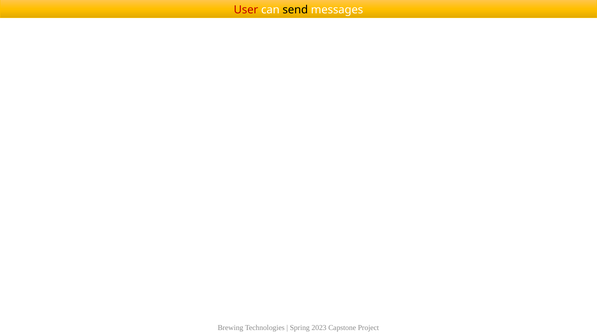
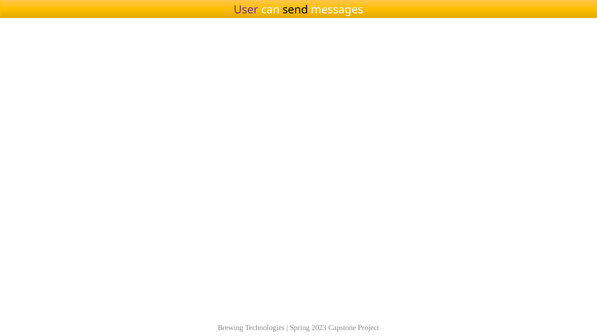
User colour: red -> purple
